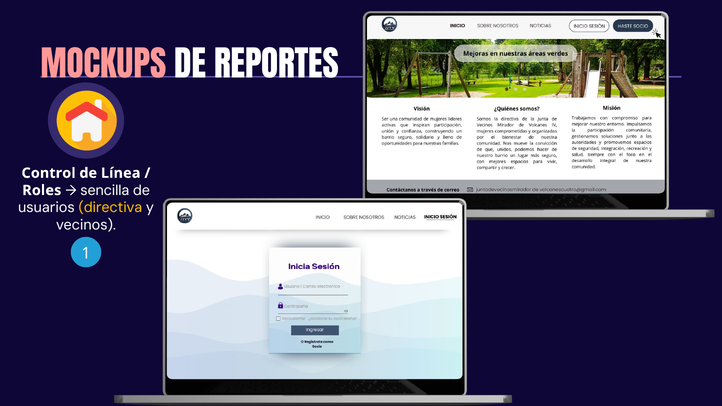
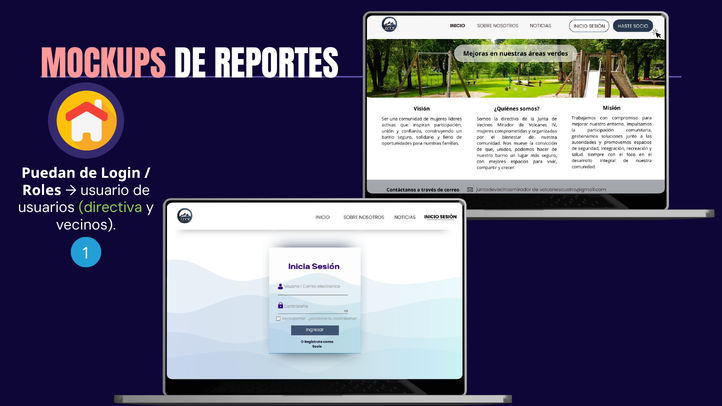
Control: Control -> Puedan
Línea: Línea -> Login
sencilla: sencilla -> usuario
directiva colour: yellow -> light green
